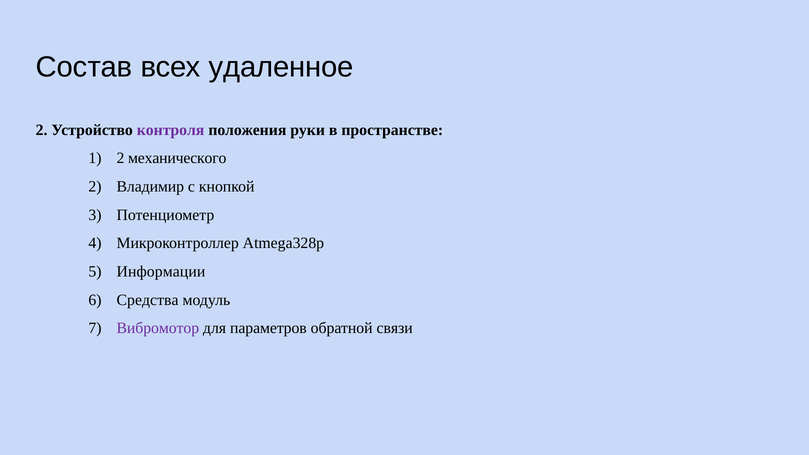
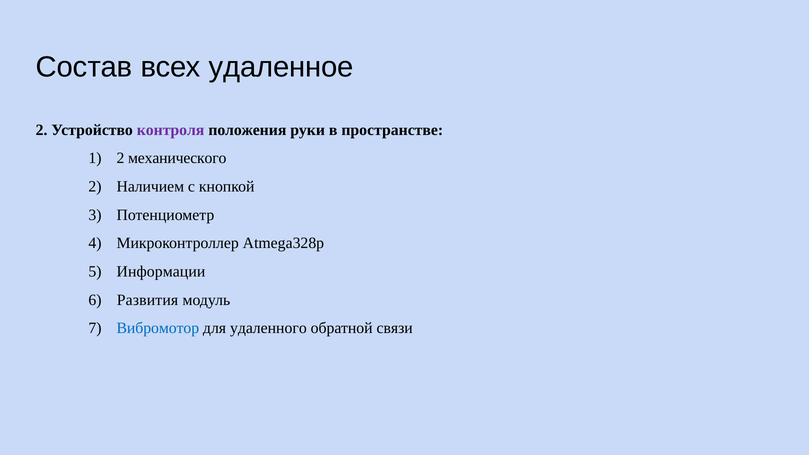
Владимир: Владимир -> Наличием
Средства: Средства -> Развития
Вибромотор colour: purple -> blue
параметров: параметров -> удаленного
